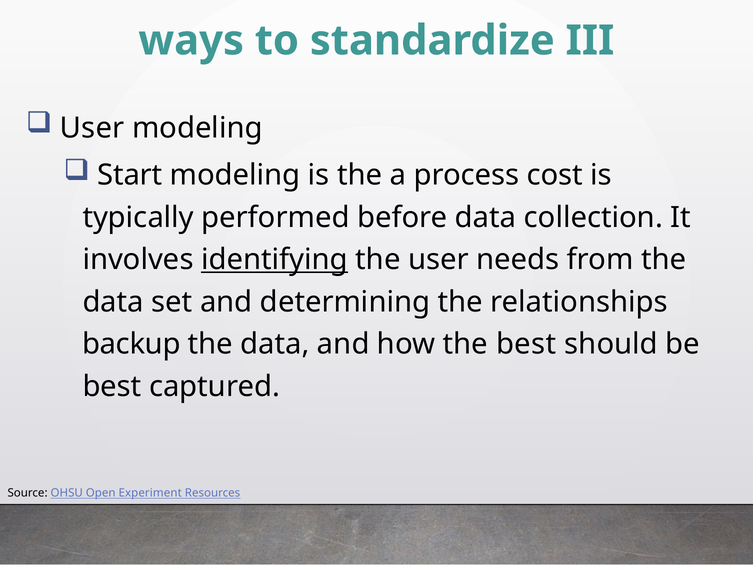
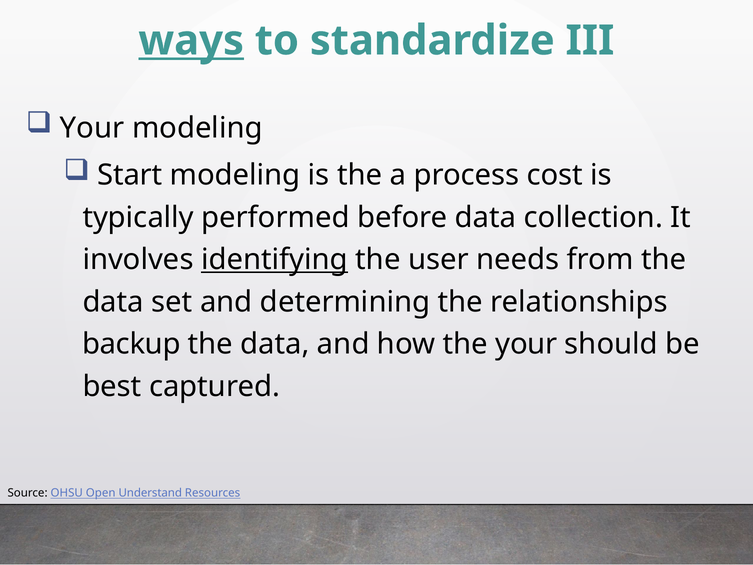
ways underline: none -> present
User at (92, 128): User -> Your
the best: best -> your
Experiment: Experiment -> Understand
